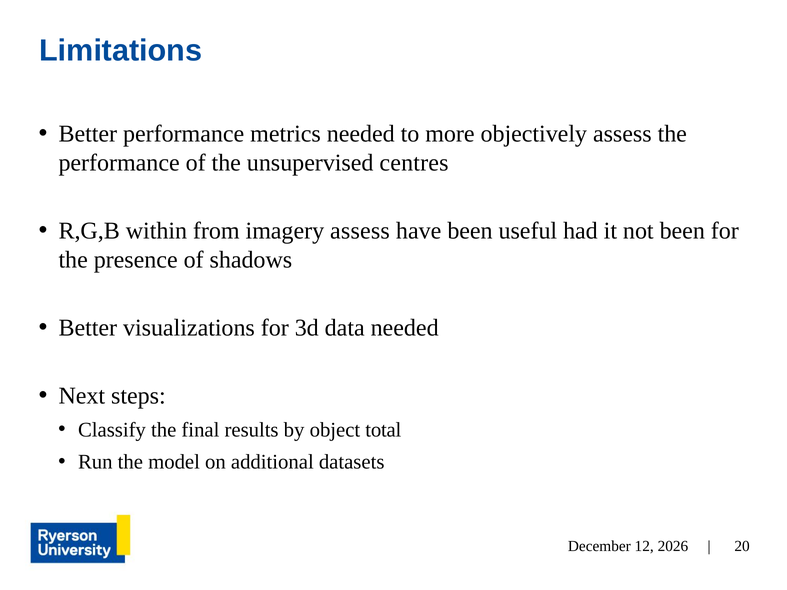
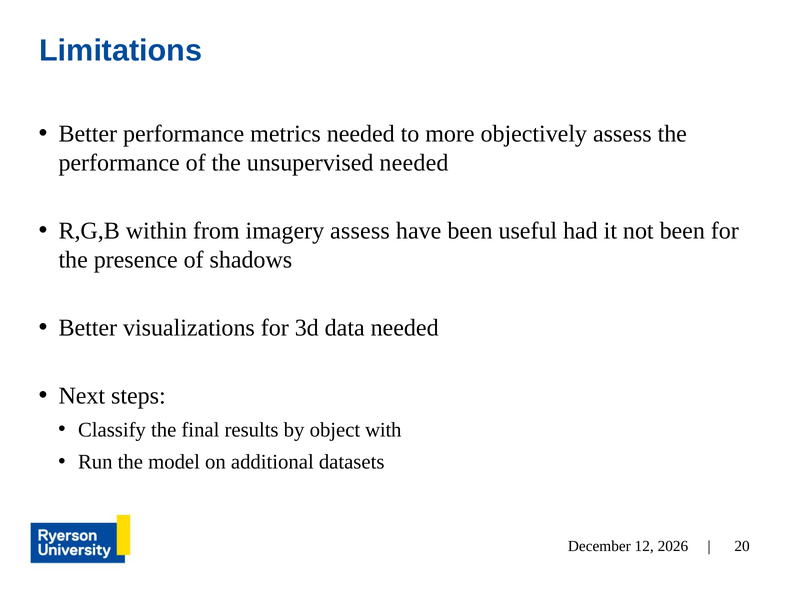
unsupervised centres: centres -> needed
total: total -> with
